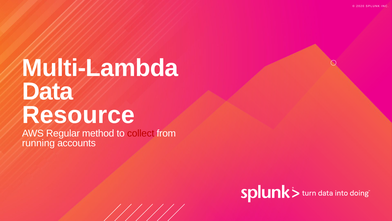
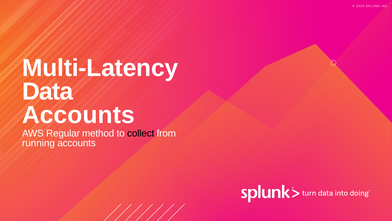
Multi-Lambda: Multi-Lambda -> Multi-Latency
Resource at (78, 115): Resource -> Accounts
collect colour: red -> black
